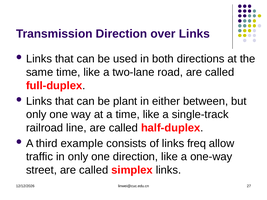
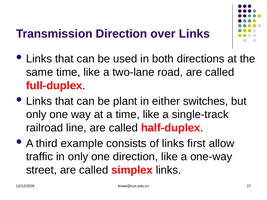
between: between -> switches
freq: freq -> first
